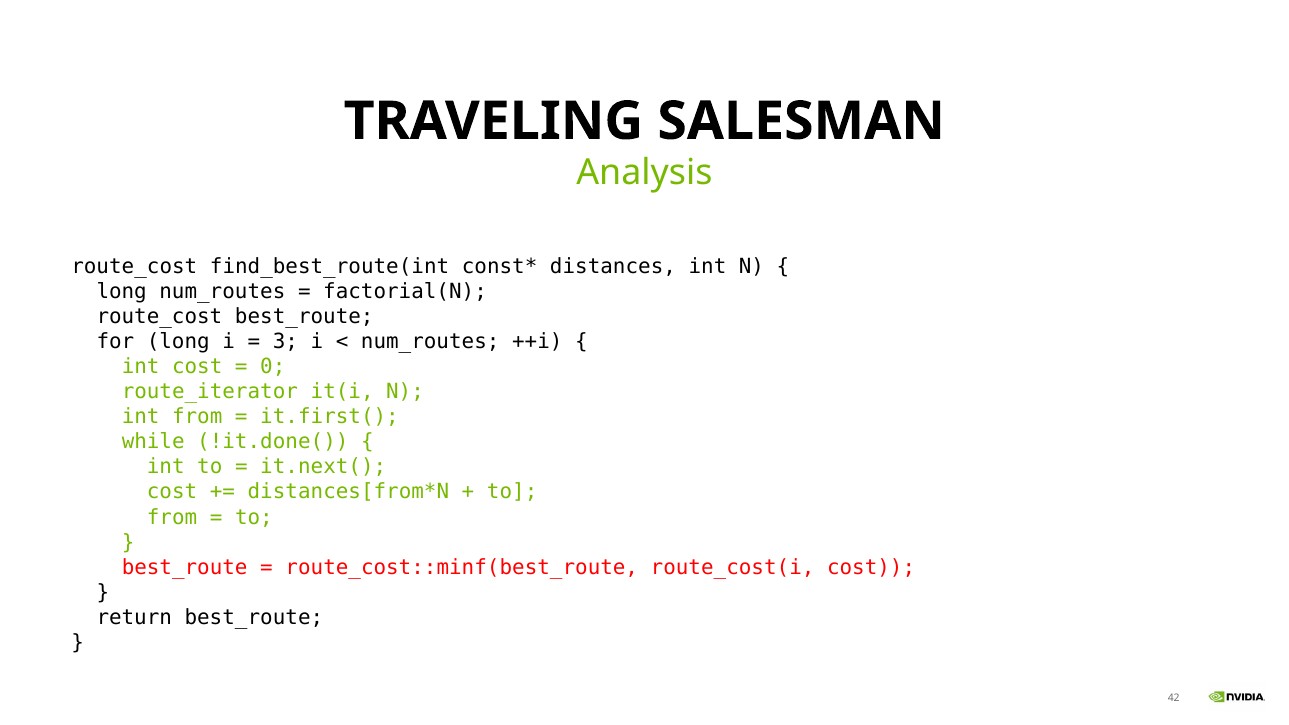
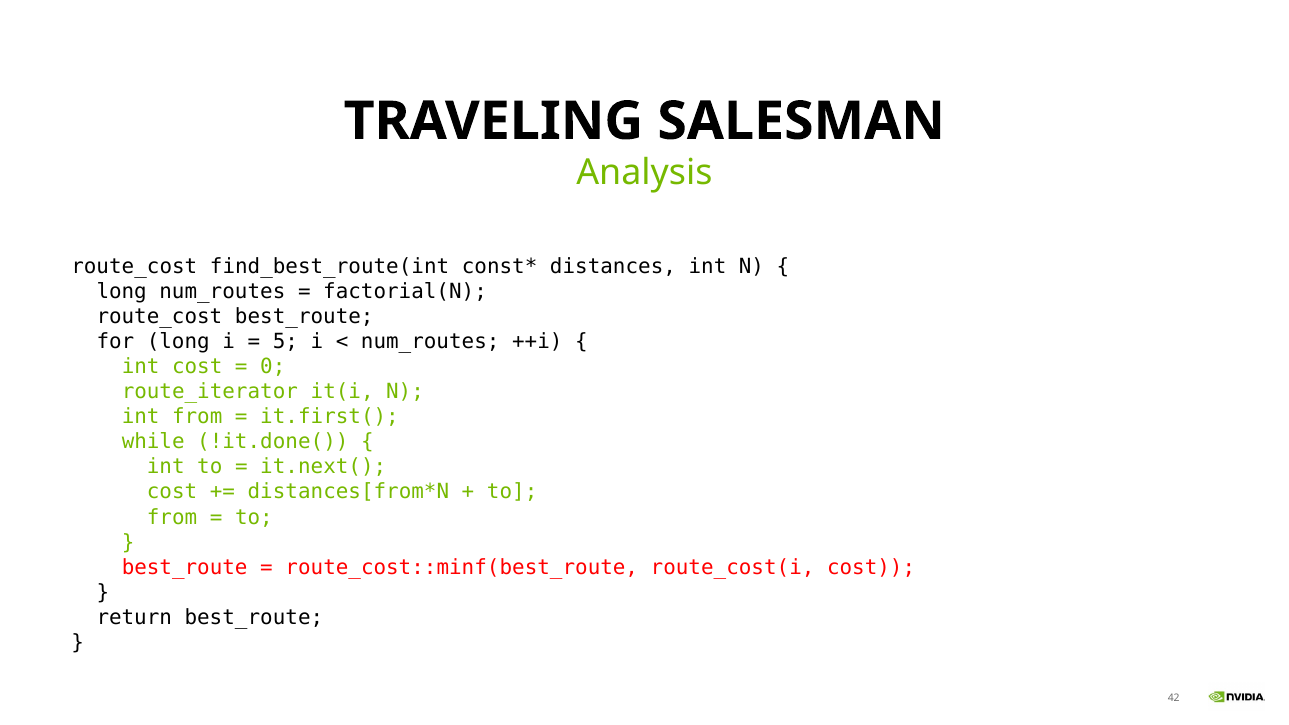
3: 3 -> 5
